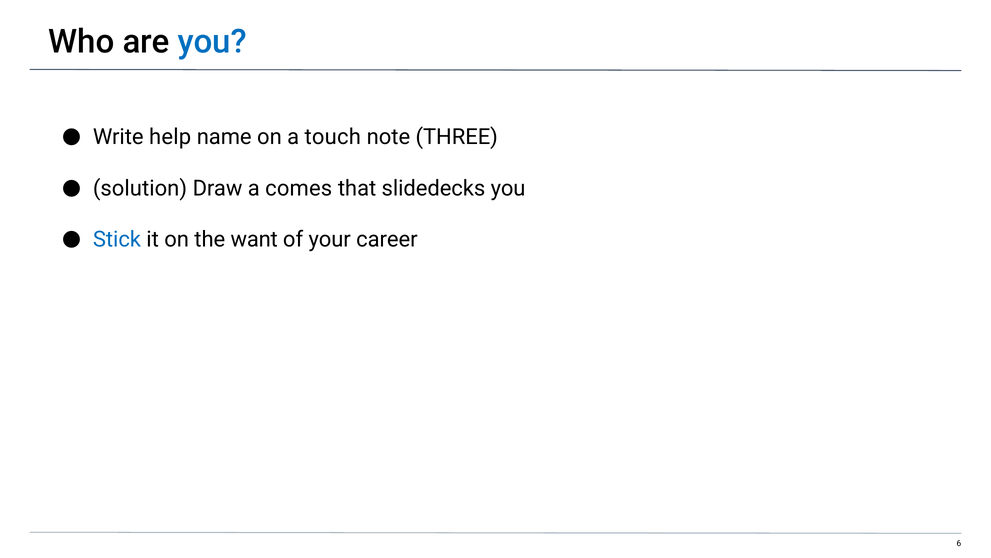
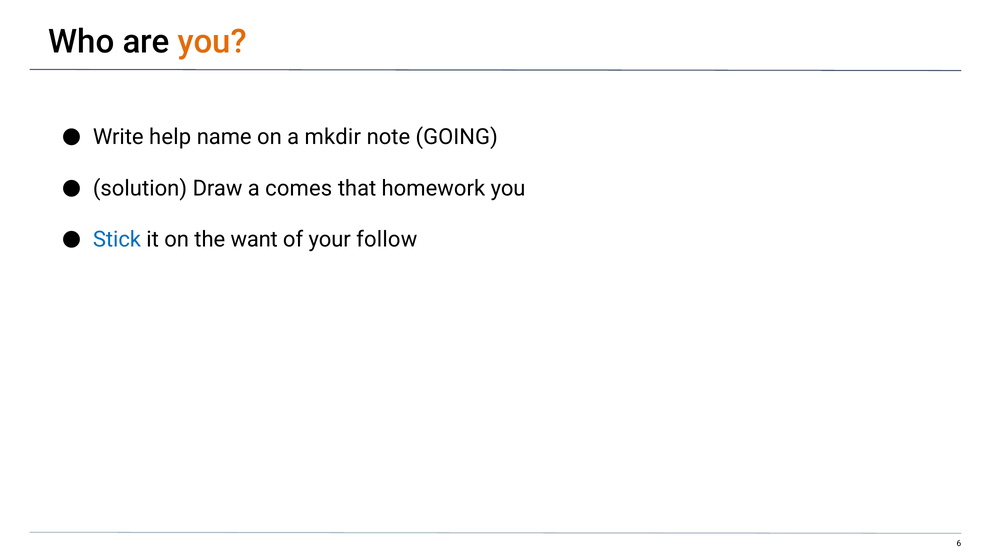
you at (212, 42) colour: blue -> orange
touch: touch -> mkdir
THREE: THREE -> GOING
slidedecks: slidedecks -> homework
career: career -> follow
